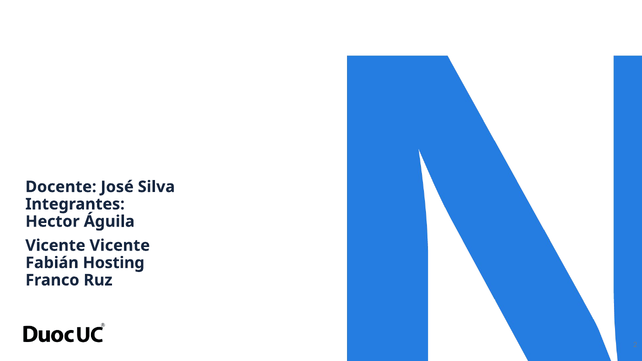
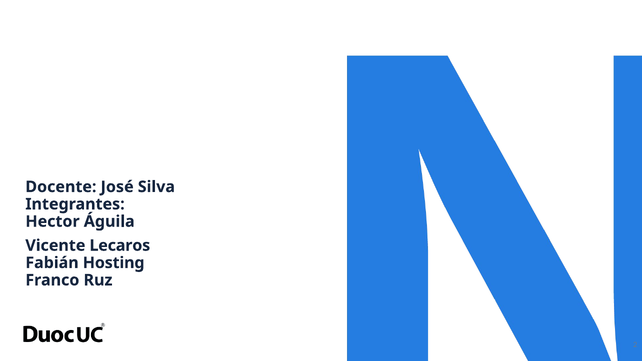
Vicente Vicente: Vicente -> Lecaros
